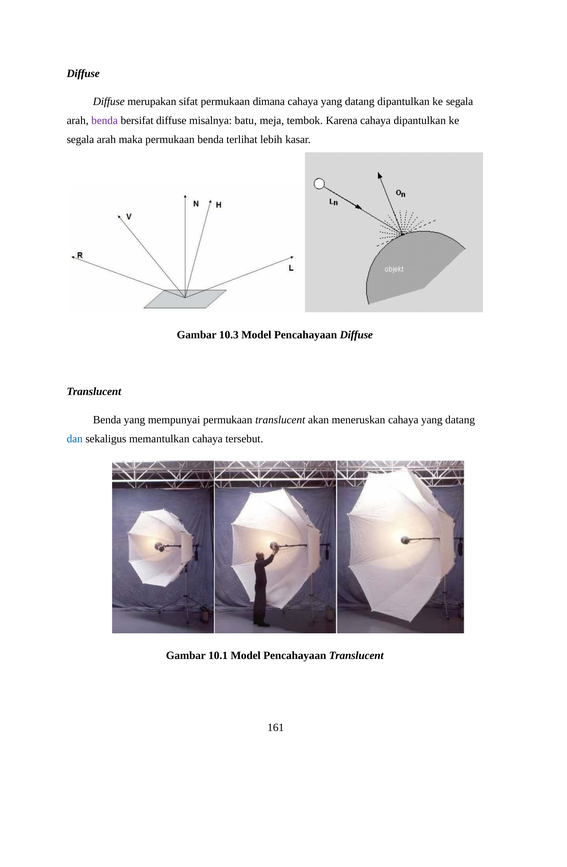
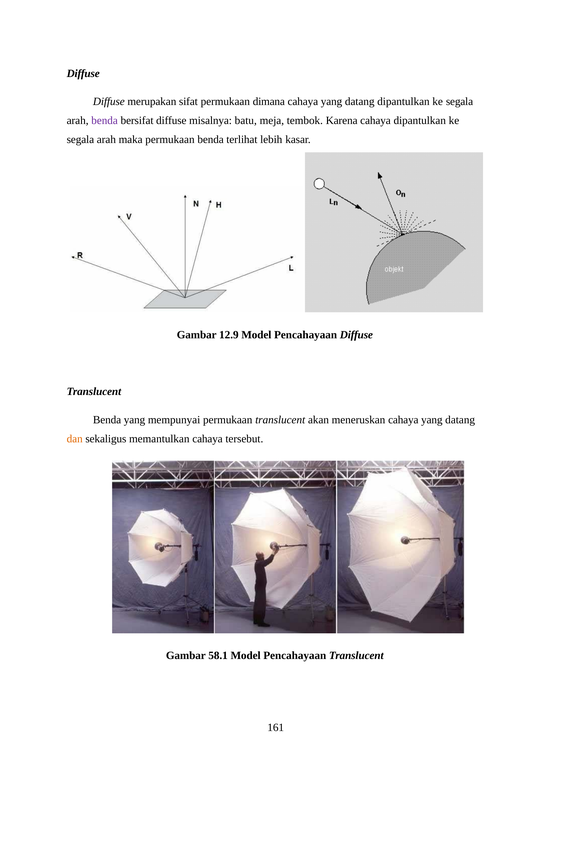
10.3: 10.3 -> 12.9
dan colour: blue -> orange
10.1: 10.1 -> 58.1
